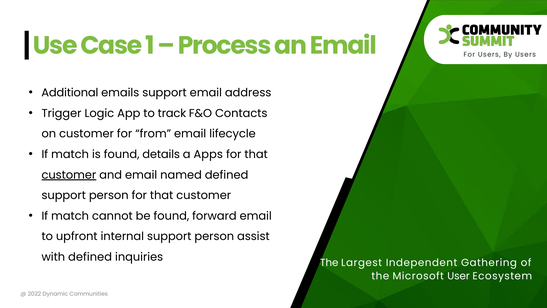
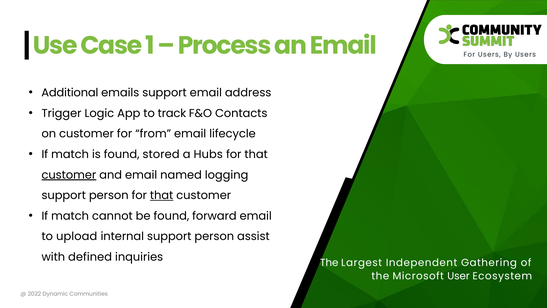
details: details -> stored
Apps: Apps -> Hubs
named defined: defined -> logging
that at (162, 195) underline: none -> present
upfront: upfront -> upload
